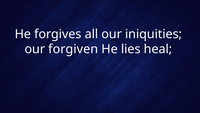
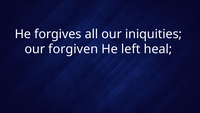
lies: lies -> left
